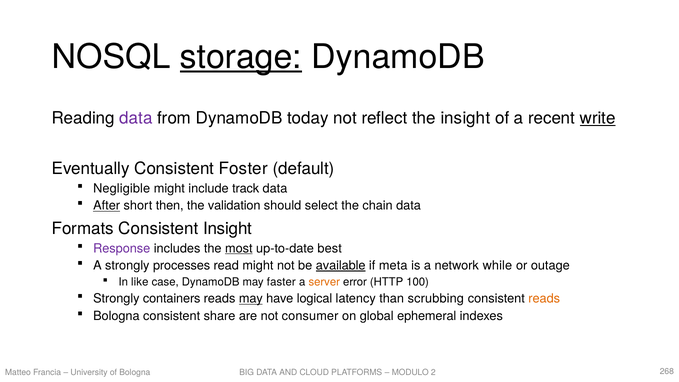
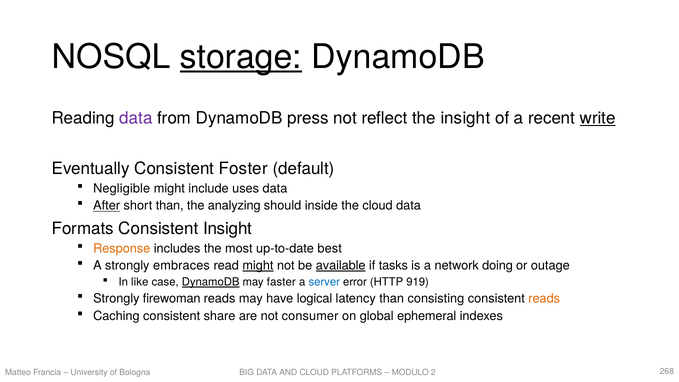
today: today -> press
track: track -> uses
short then: then -> than
validation: validation -> analyzing
select: select -> inside
the chain: chain -> cloud
Response colour: purple -> orange
most underline: present -> none
processes: processes -> embraces
might at (258, 266) underline: none -> present
meta: meta -> tasks
while: while -> doing
DynamoDB at (211, 282) underline: none -> present
server colour: orange -> blue
100: 100 -> 919
containers: containers -> firewoman
may at (251, 299) underline: present -> none
scrubbing: scrubbing -> consisting
Bologna at (116, 316): Bologna -> Caching
